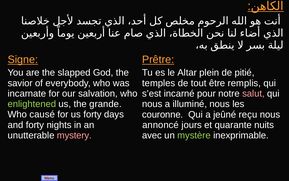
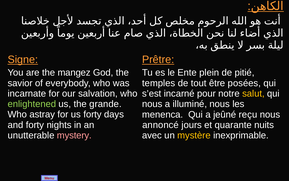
slapped: slapped -> mangez
Altar: Altar -> Ente
remplis: remplis -> posées
salut colour: pink -> yellow
causé: causé -> astray
couronne: couronne -> menenca
mystère colour: light green -> yellow
